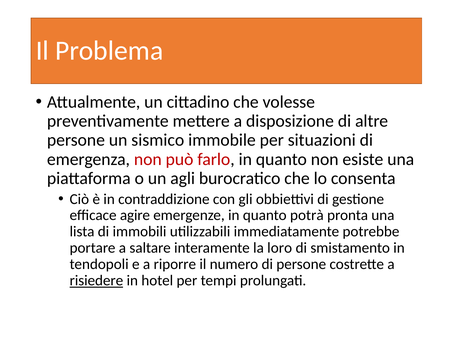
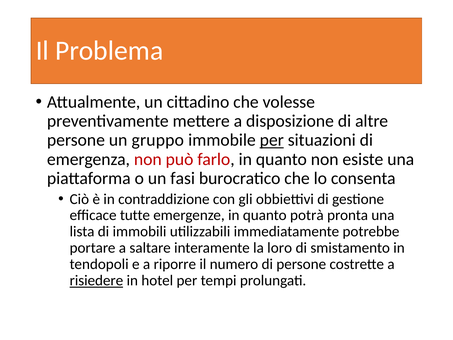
sismico: sismico -> gruppo
per at (272, 140) underline: none -> present
agli: agli -> fasi
agire: agire -> tutte
